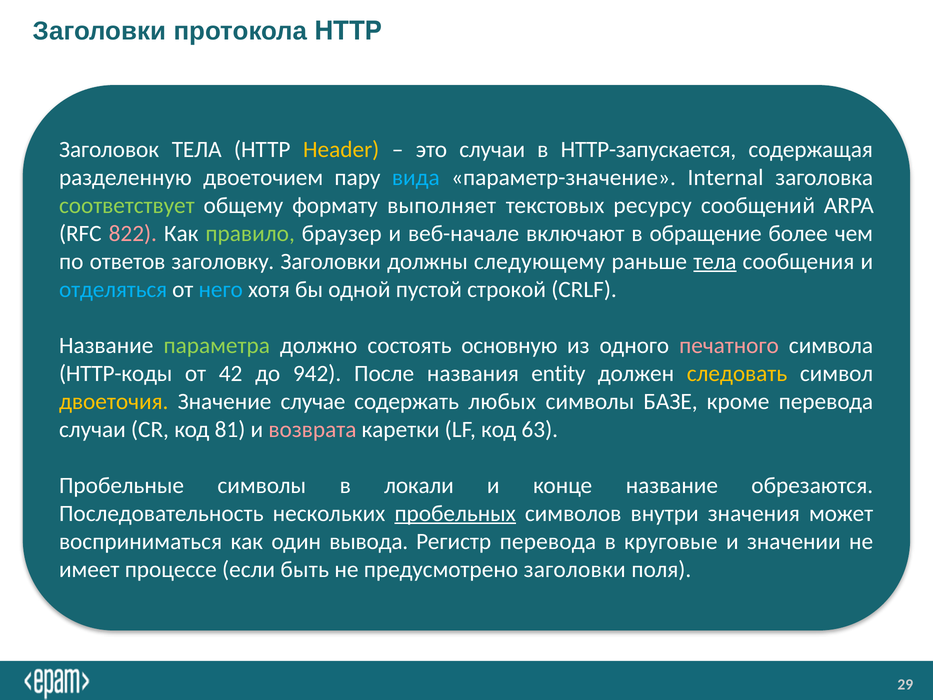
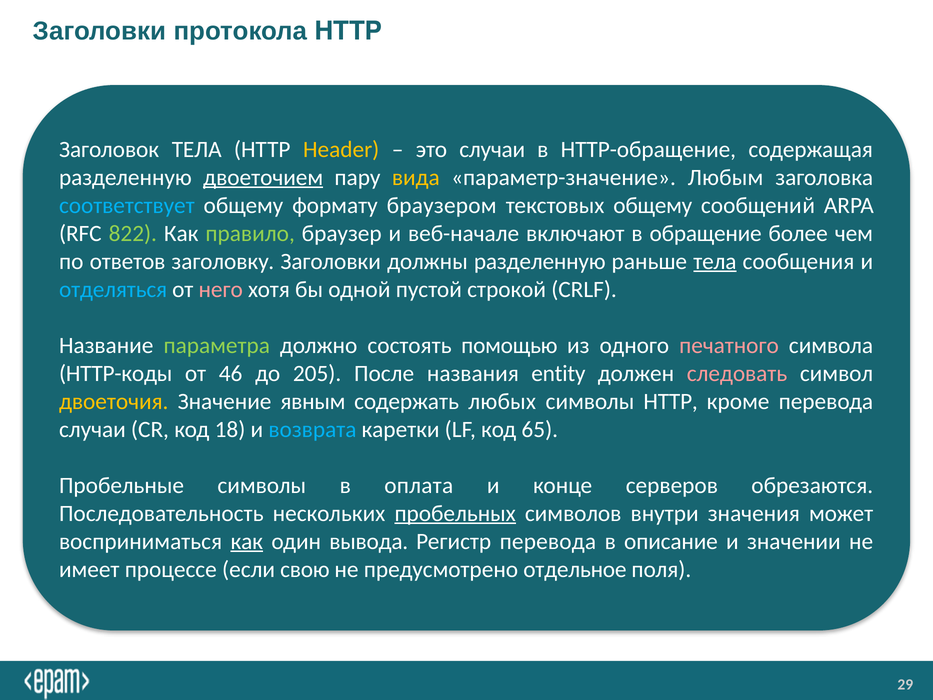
HTTP-запускается: HTTP-запускается -> HTTP-обращение
двоеточием underline: none -> present
вида colour: light blue -> yellow
Internal: Internal -> Любым
соответствует colour: light green -> light blue
выполняет: выполняет -> браузером
текстовых ресурсу: ресурсу -> общему
822 colour: pink -> light green
должны следующему: следующему -> разделенную
него colour: light blue -> pink
основную: основную -> помощью
42: 42 -> 46
942: 942 -> 205
следовать colour: yellow -> pink
случае: случае -> явным
символы БАЗЕ: БАЗЕ -> HTTP
81: 81 -> 18
возврата colour: pink -> light blue
63: 63 -> 65
локали: локали -> оплата
конце название: название -> серверов
как at (247, 541) underline: none -> present
круговые: круговые -> описание
быть: быть -> свою
предусмотрено заголовки: заголовки -> отдельное
